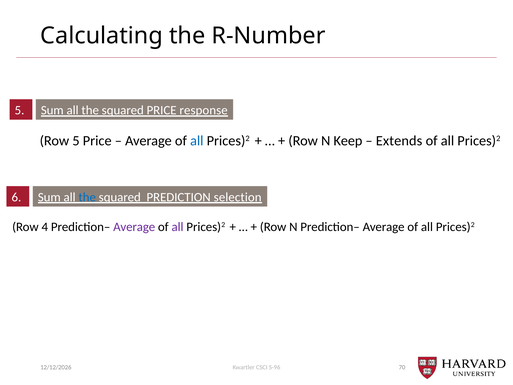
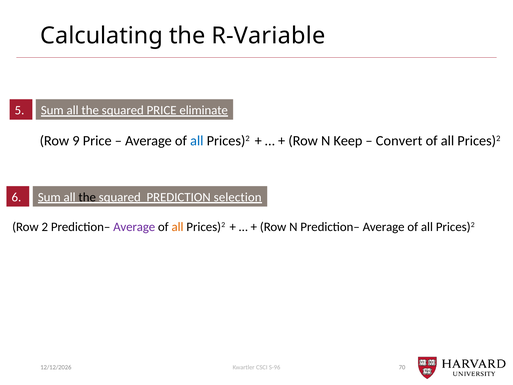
R-Number: R-Number -> R-Variable
response: response -> eliminate
Row 5: 5 -> 9
Extends: Extends -> Convert
the at (87, 197) colour: blue -> black
4: 4 -> 2
all at (178, 227) colour: purple -> orange
